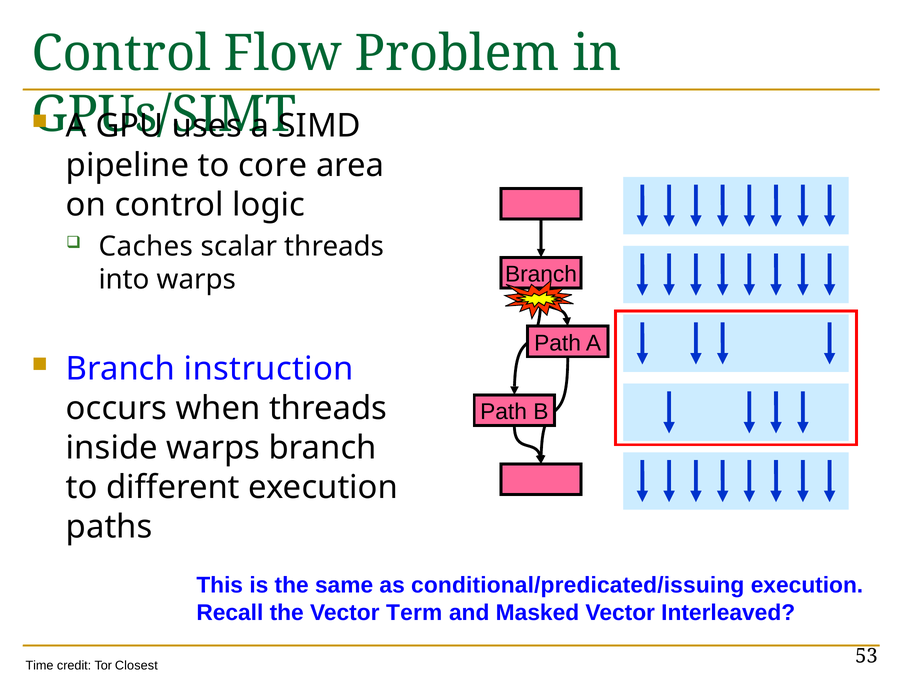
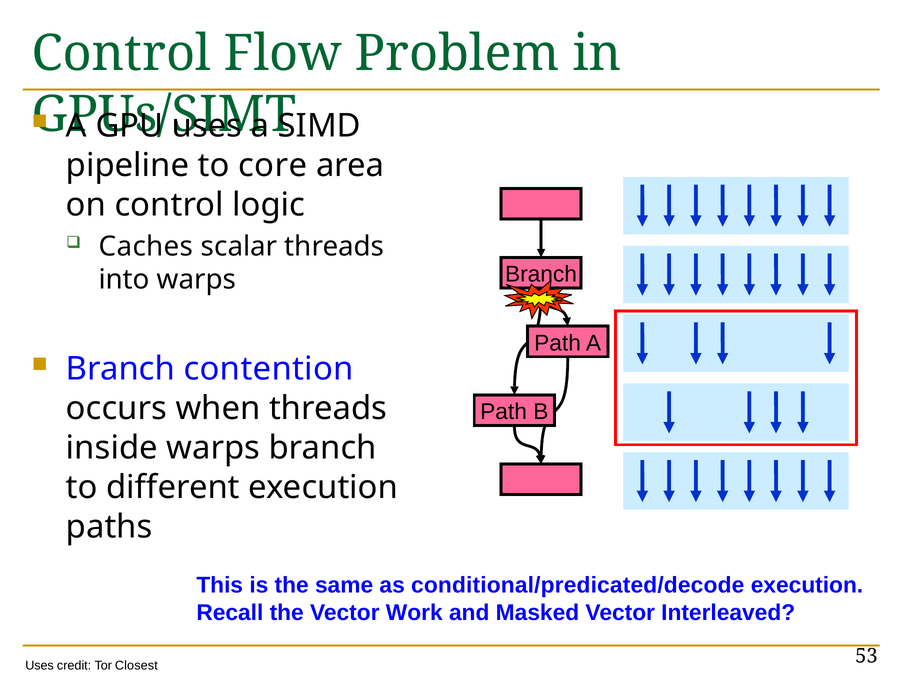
instruction: instruction -> contention
conditional/predicated/issuing: conditional/predicated/issuing -> conditional/predicated/decode
Term: Term -> Work
Time at (40, 665): Time -> Uses
